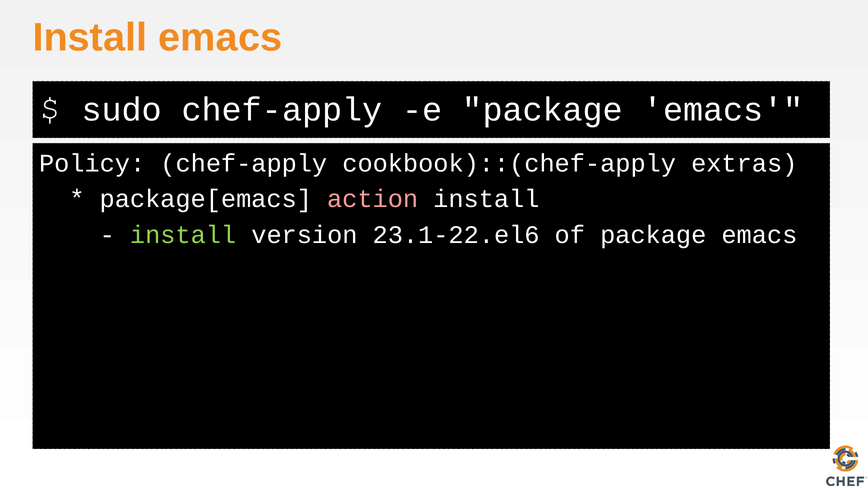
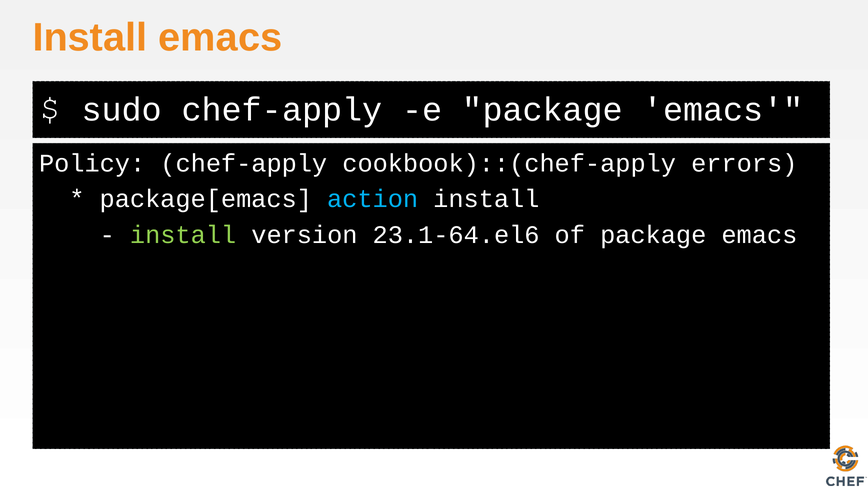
extras: extras -> errors
action colour: pink -> light blue
23.1-22.el6: 23.1-22.el6 -> 23.1-64.el6
